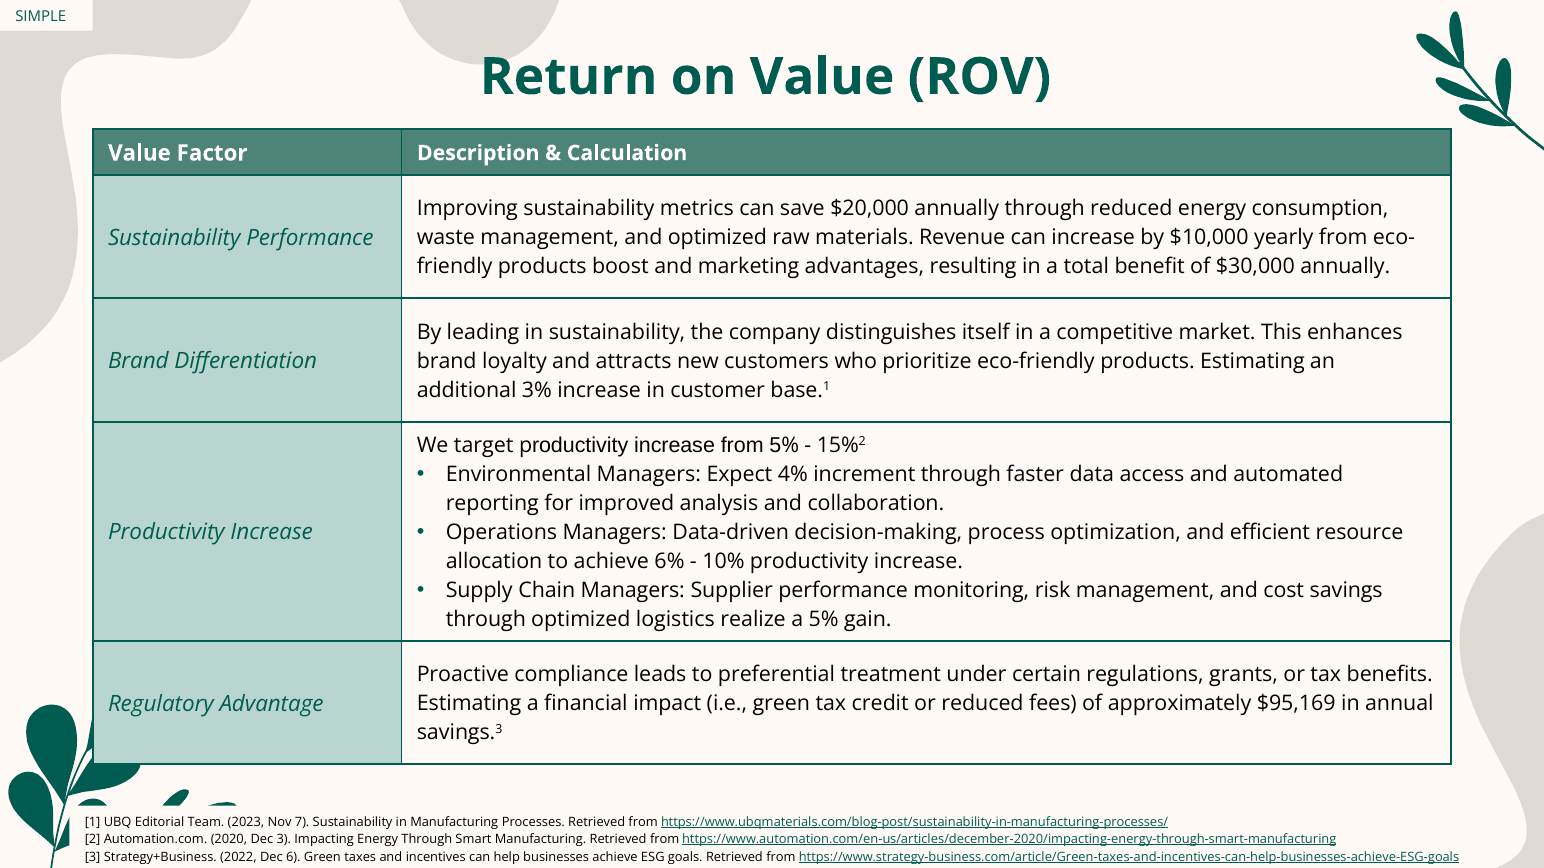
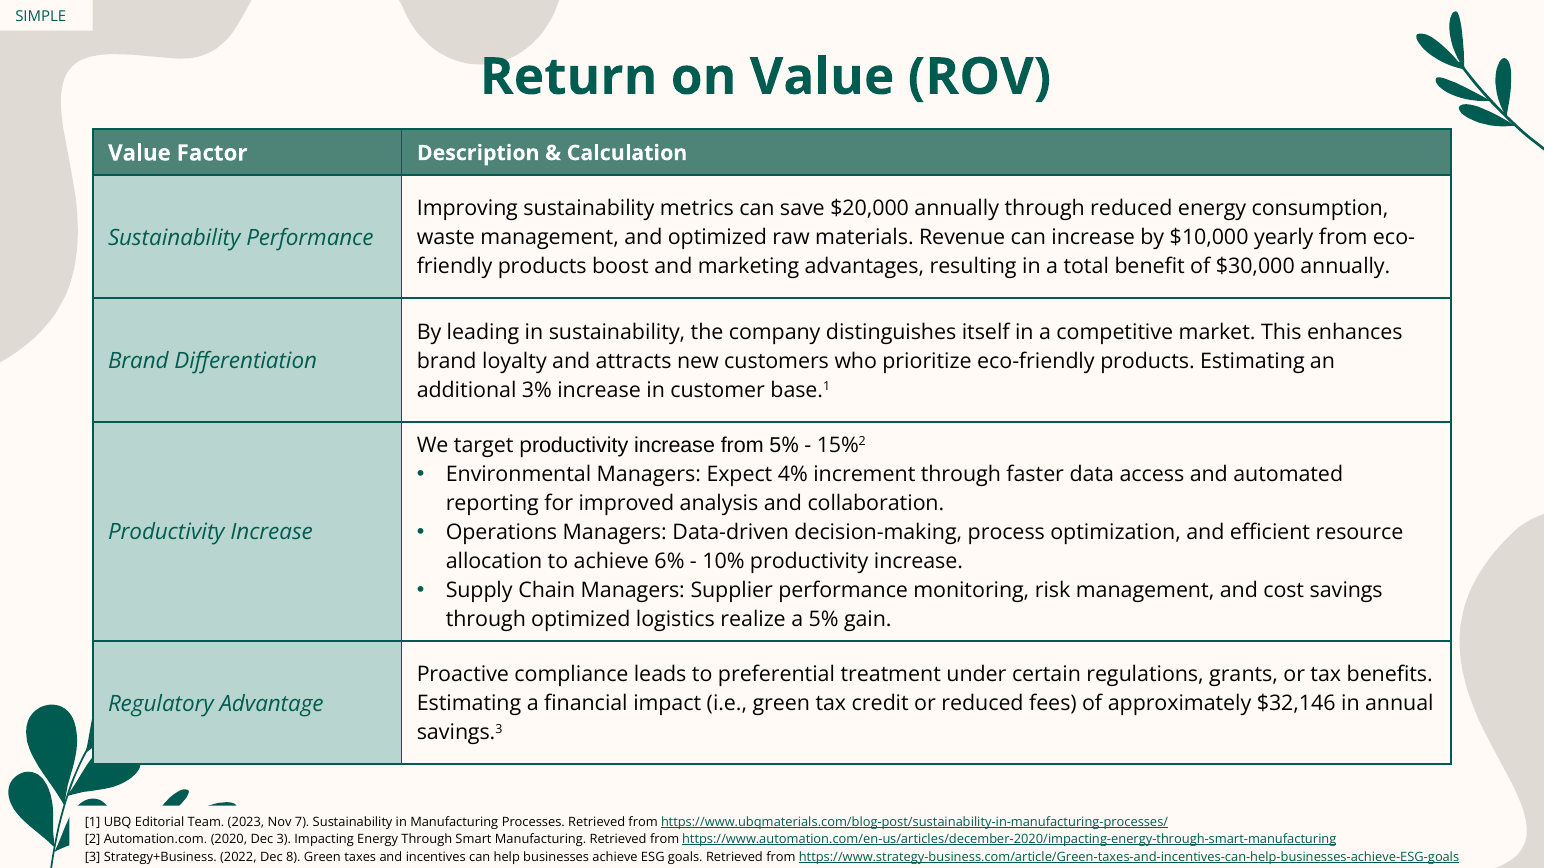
$95,169: $95,169 -> $32,146
6: 6 -> 8
